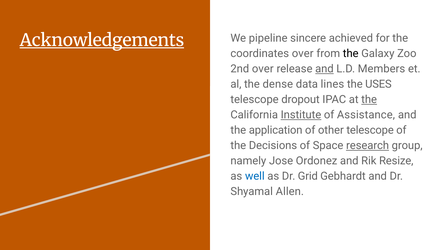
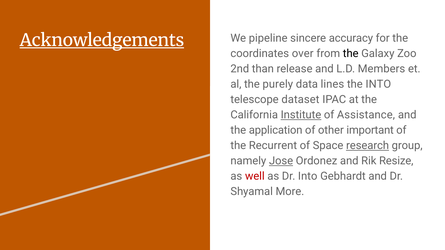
achieved: achieved -> accuracy
2nd over: over -> than
and at (324, 69) underline: present -> none
dense: dense -> purely
the USES: USES -> INTO
dropout: dropout -> dataset
the at (369, 100) underline: present -> none
other telescope: telescope -> important
Decisions: Decisions -> Recurrent
Jose underline: none -> present
well colour: blue -> red
Dr Grid: Grid -> Into
Allen: Allen -> More
